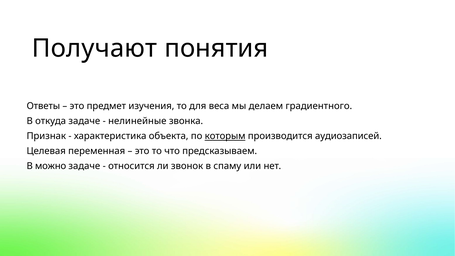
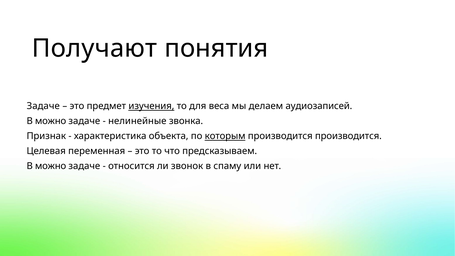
Ответы at (43, 106): Ответы -> Задаче
изучения underline: none -> present
градиентного: градиентного -> аудиозаписей
откуда at (51, 121): откуда -> можно
производится аудиозаписей: аудиозаписей -> производится
